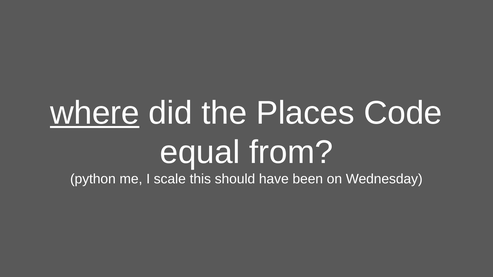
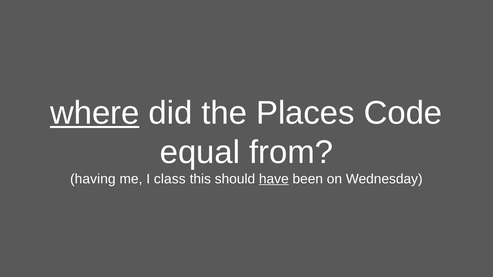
python: python -> having
scale: scale -> class
have underline: none -> present
